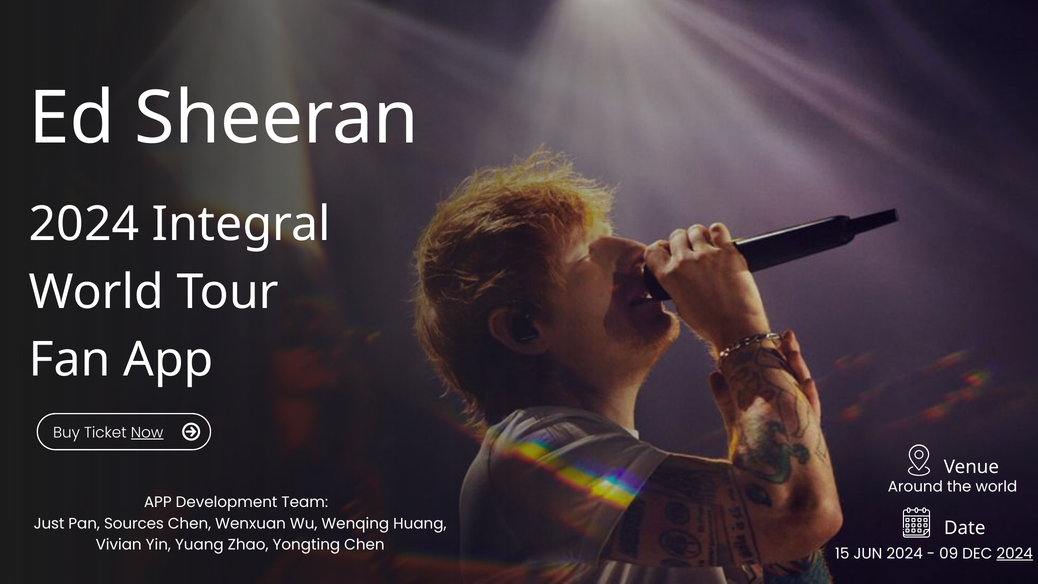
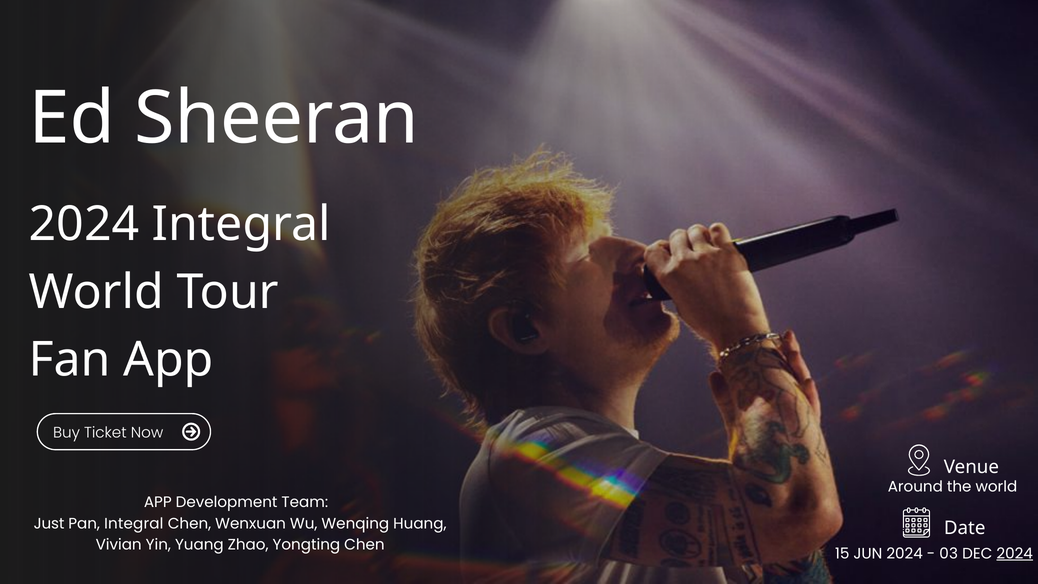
Now underline: present -> none
Pan Sources: Sources -> Integral
09: 09 -> 03
